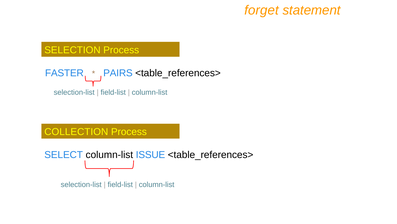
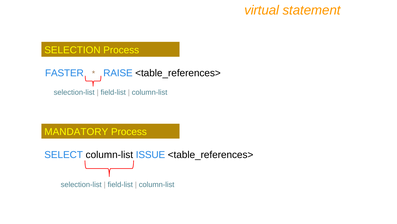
forget: forget -> virtual
PAIRS: PAIRS -> RAISE
COLLECTION: COLLECTION -> MANDATORY
